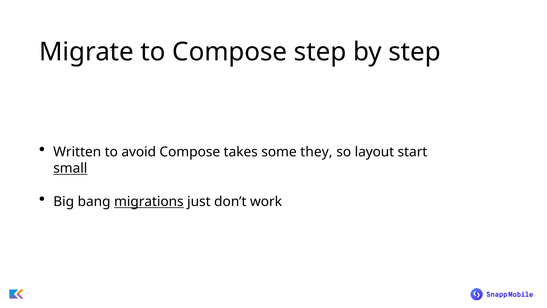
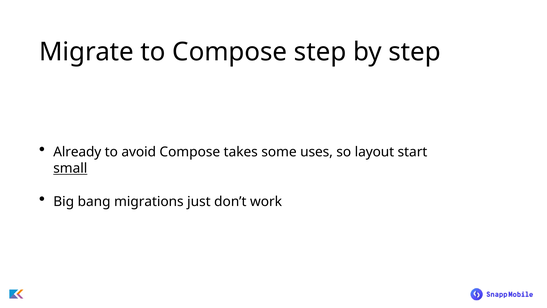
Written: Written -> Already
they: they -> uses
migrations underline: present -> none
